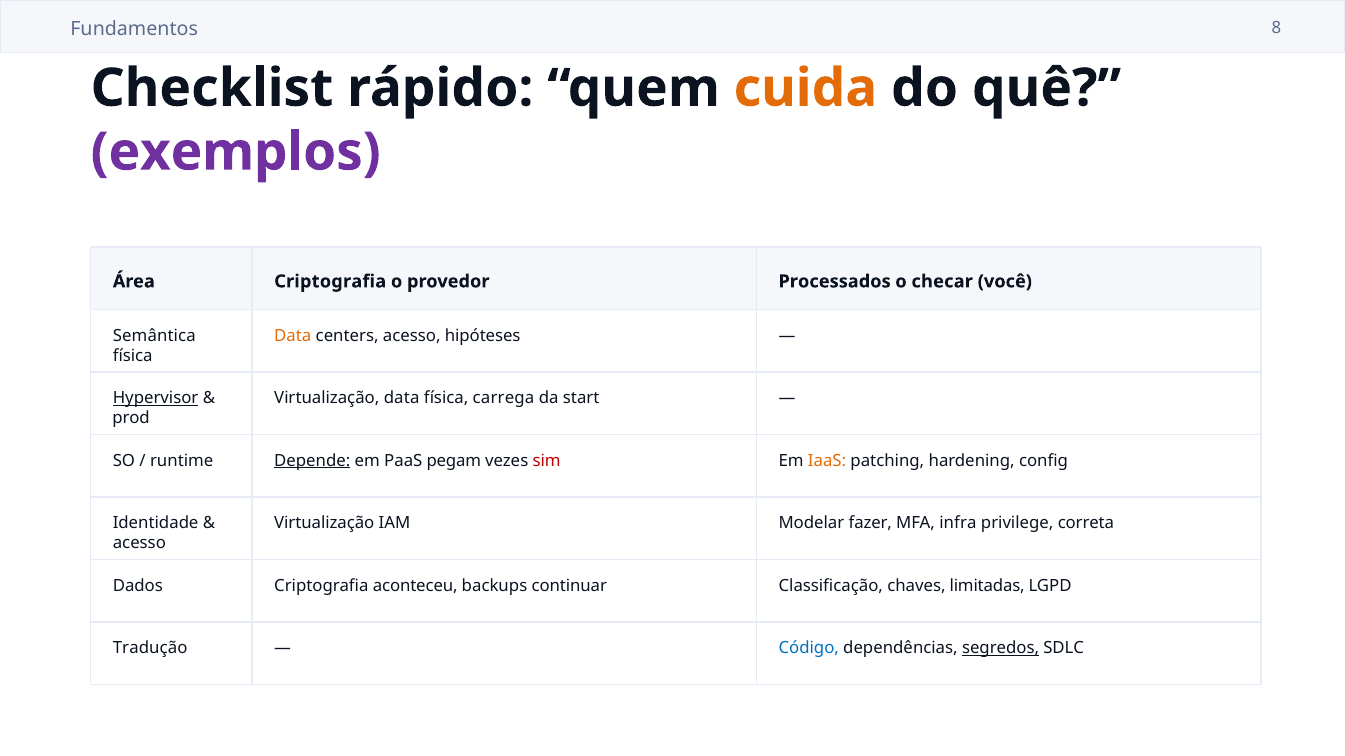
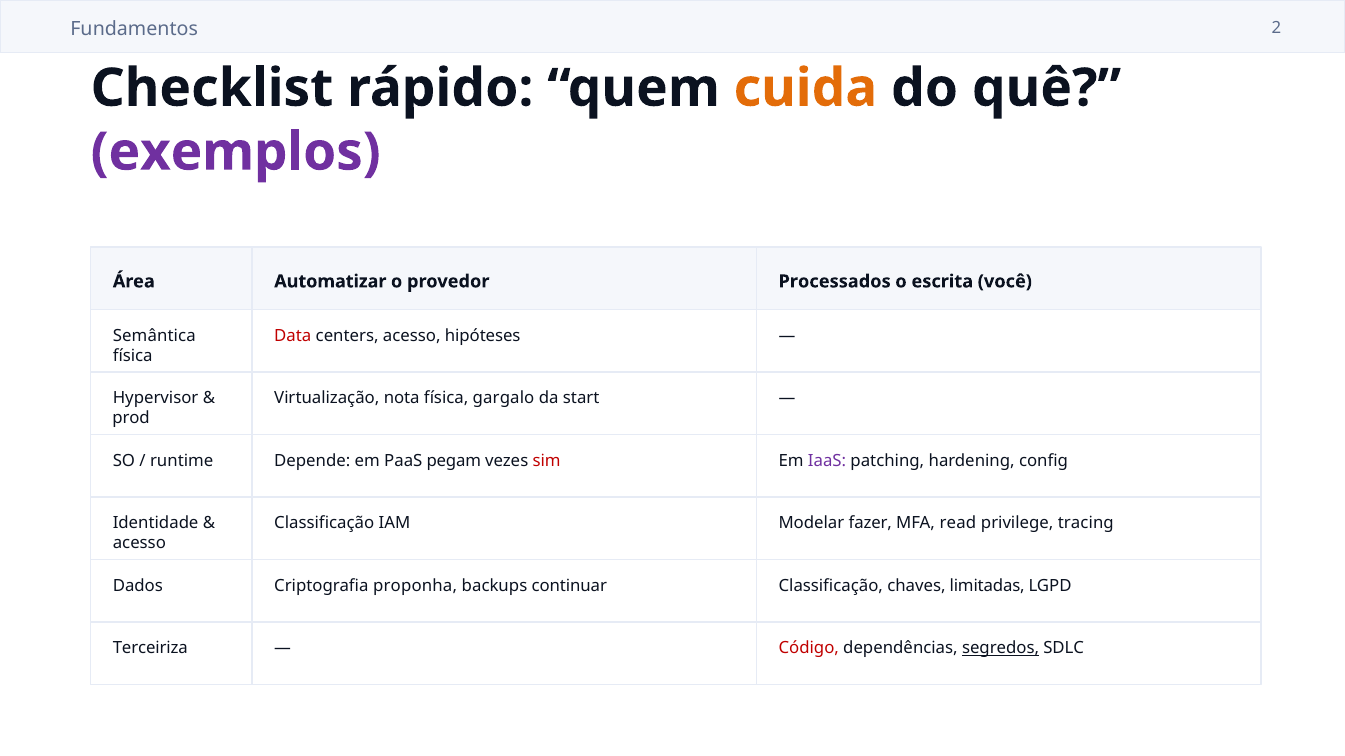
8: 8 -> 2
Área Criptografia: Criptografia -> Automatizar
checar: checar -> escrita
Data at (293, 336) colour: orange -> red
Hypervisor underline: present -> none
Virtualização data: data -> nota
carrega: carrega -> gargalo
Depende underline: present -> none
IaaS colour: orange -> purple
Virtualização at (324, 524): Virtualização -> Classificação
infra: infra -> read
correta: correta -> tracing
aconteceu: aconteceu -> proponha
Tradução: Tradução -> Terceiriza
Código colour: blue -> red
